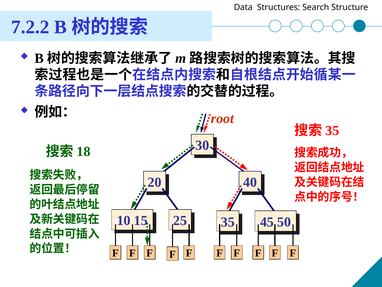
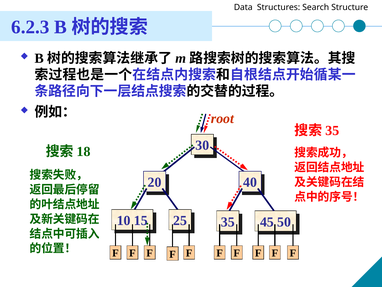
7.2.2: 7.2.2 -> 6.2.3
